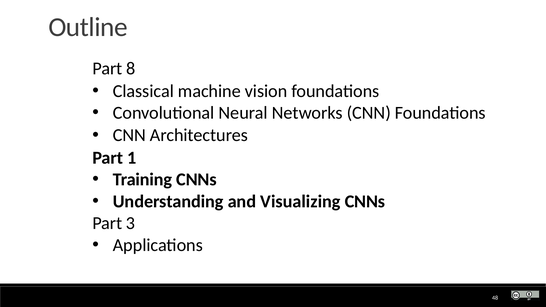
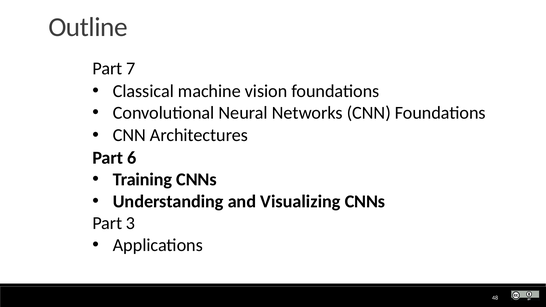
8: 8 -> 7
1: 1 -> 6
